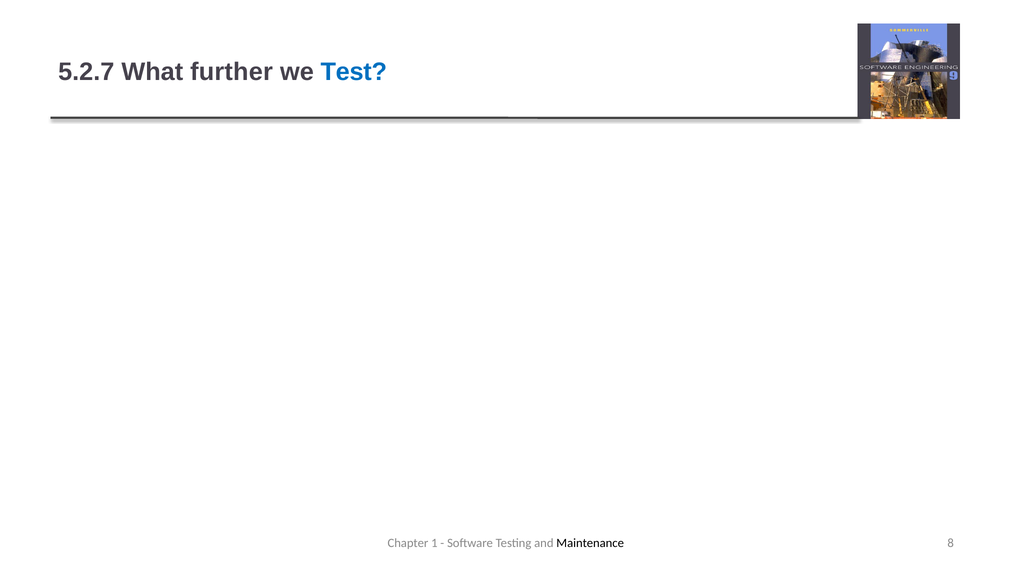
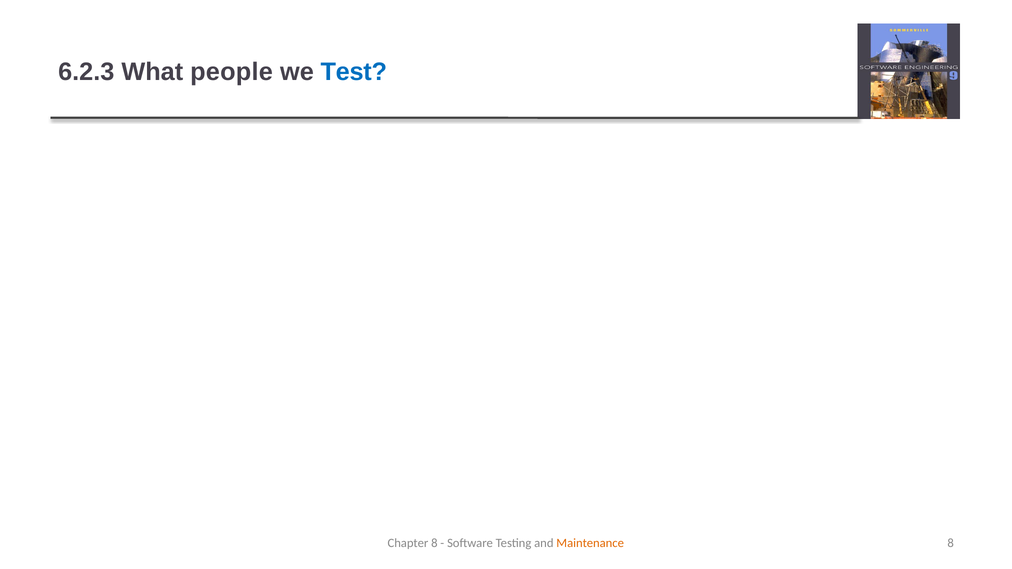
5.2.7: 5.2.7 -> 6.2.3
further: further -> people
Chapter 1: 1 -> 8
Maintenance colour: black -> orange
